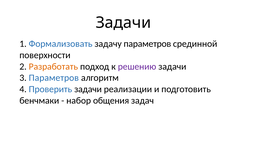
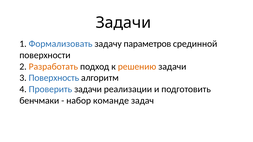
решению colour: purple -> orange
3 Параметров: Параметров -> Поверхность
общения: общения -> команде
